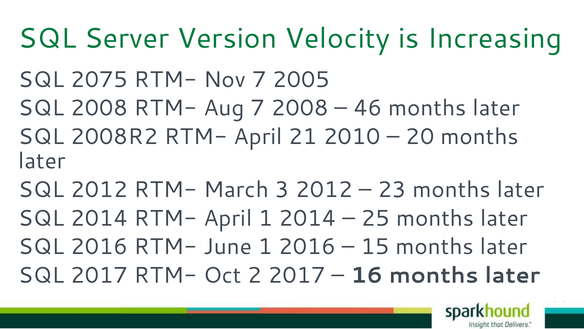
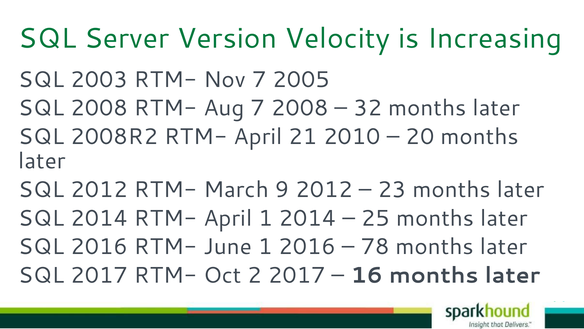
2075: 2075 -> 2003
46: 46 -> 32
3: 3 -> 9
15: 15 -> 78
